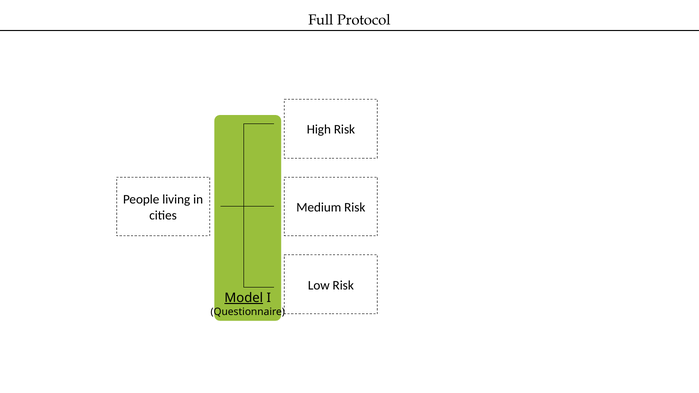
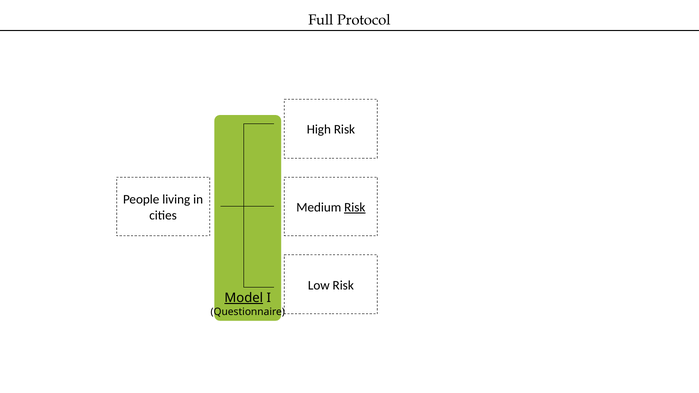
Risk at (355, 207) underline: none -> present
